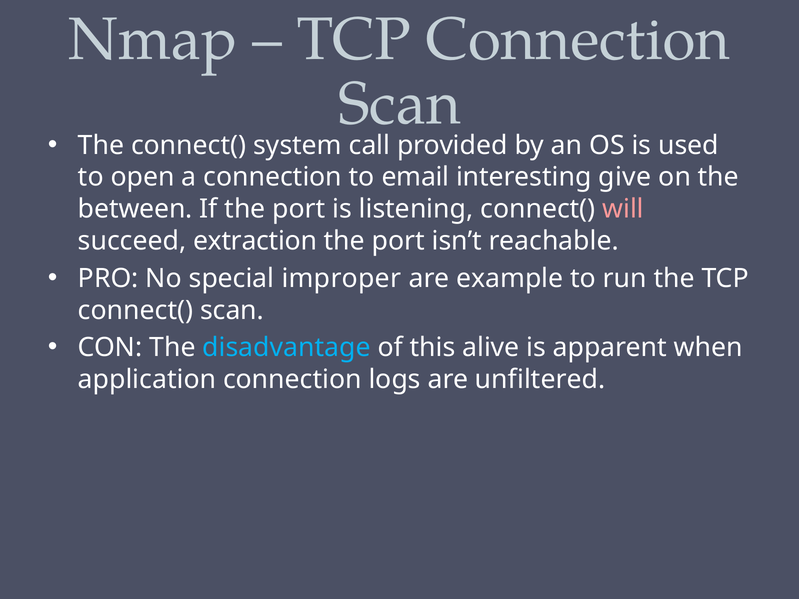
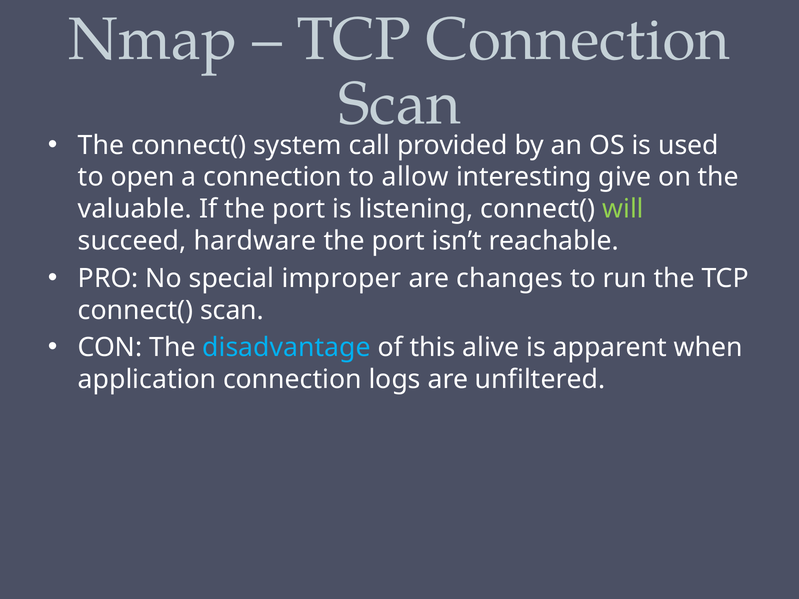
email: email -> allow
between: between -> valuable
will colour: pink -> light green
extraction: extraction -> hardware
example: example -> changes
